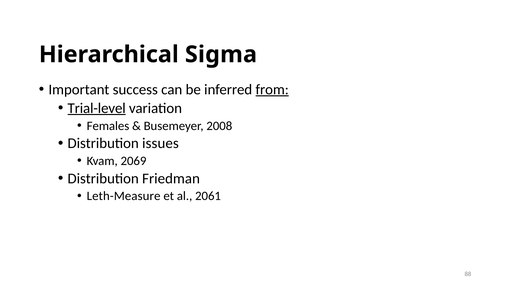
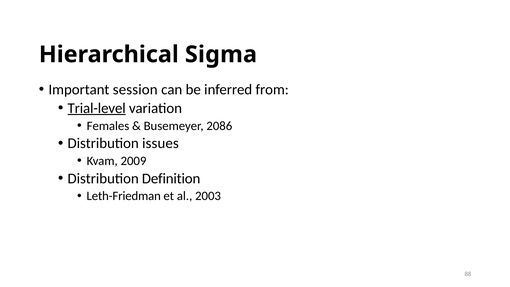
success: success -> session
from underline: present -> none
2008: 2008 -> 2086
2069: 2069 -> 2009
Friedman: Friedman -> Definition
Leth-Measure: Leth-Measure -> Leth-Friedman
2061: 2061 -> 2003
